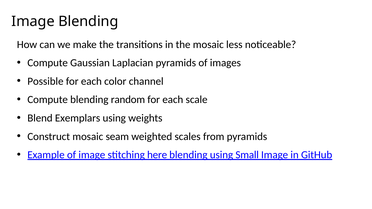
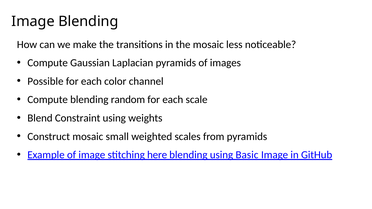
Exemplars: Exemplars -> Constraint
seam: seam -> small
Small: Small -> Basic
